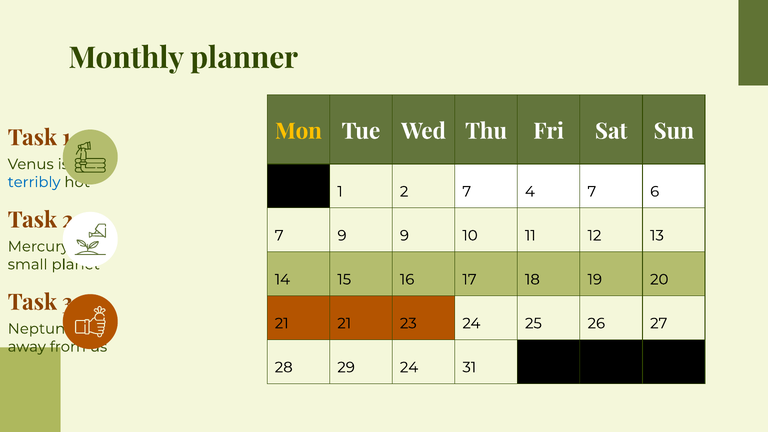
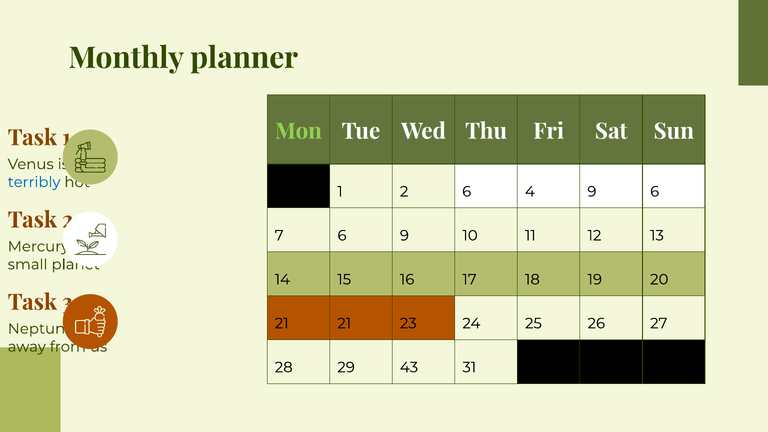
Mon colour: yellow -> light green
2 7: 7 -> 6
4 7: 7 -> 9
7 9: 9 -> 6
29 24: 24 -> 43
